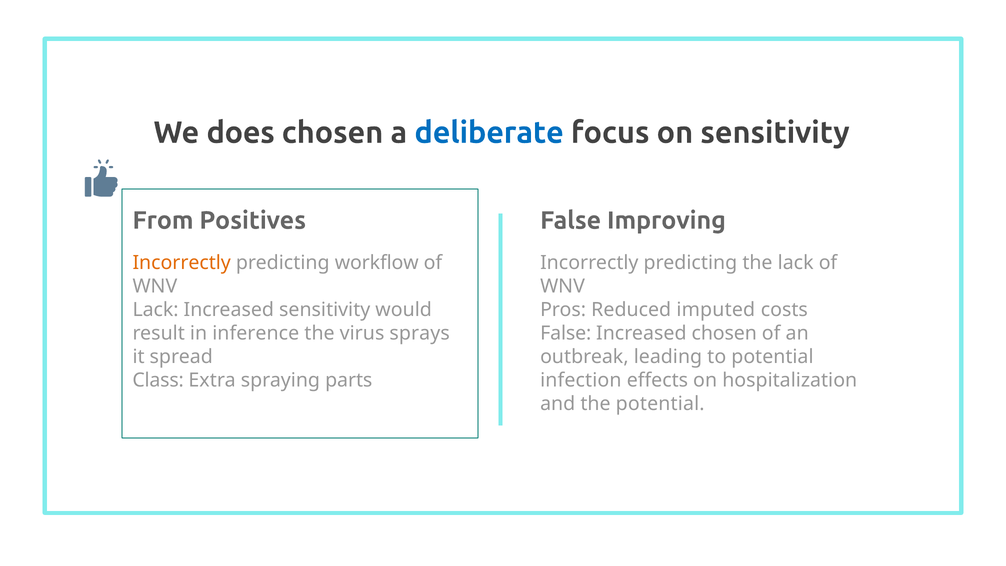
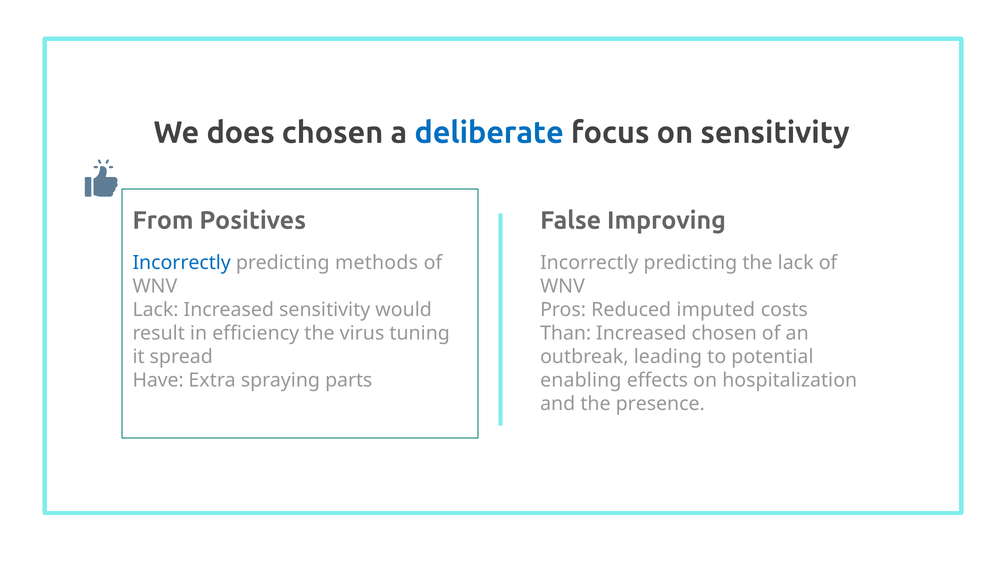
Incorrectly at (182, 263) colour: orange -> blue
workflow: workflow -> methods
inference: inference -> efficiency
sprays: sprays -> tuning
False at (566, 333): False -> Than
Class: Class -> Have
infection: infection -> enabling
the potential: potential -> presence
